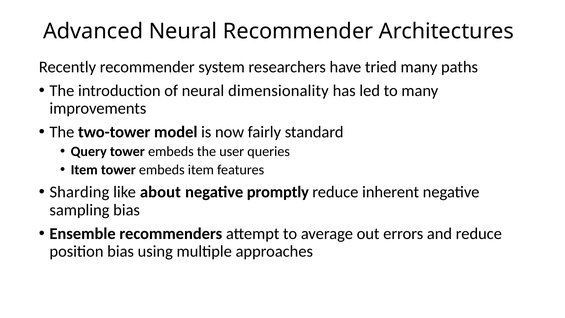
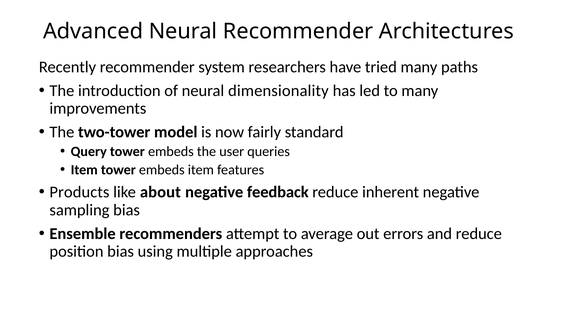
Sharding: Sharding -> Products
promptly: promptly -> feedback
